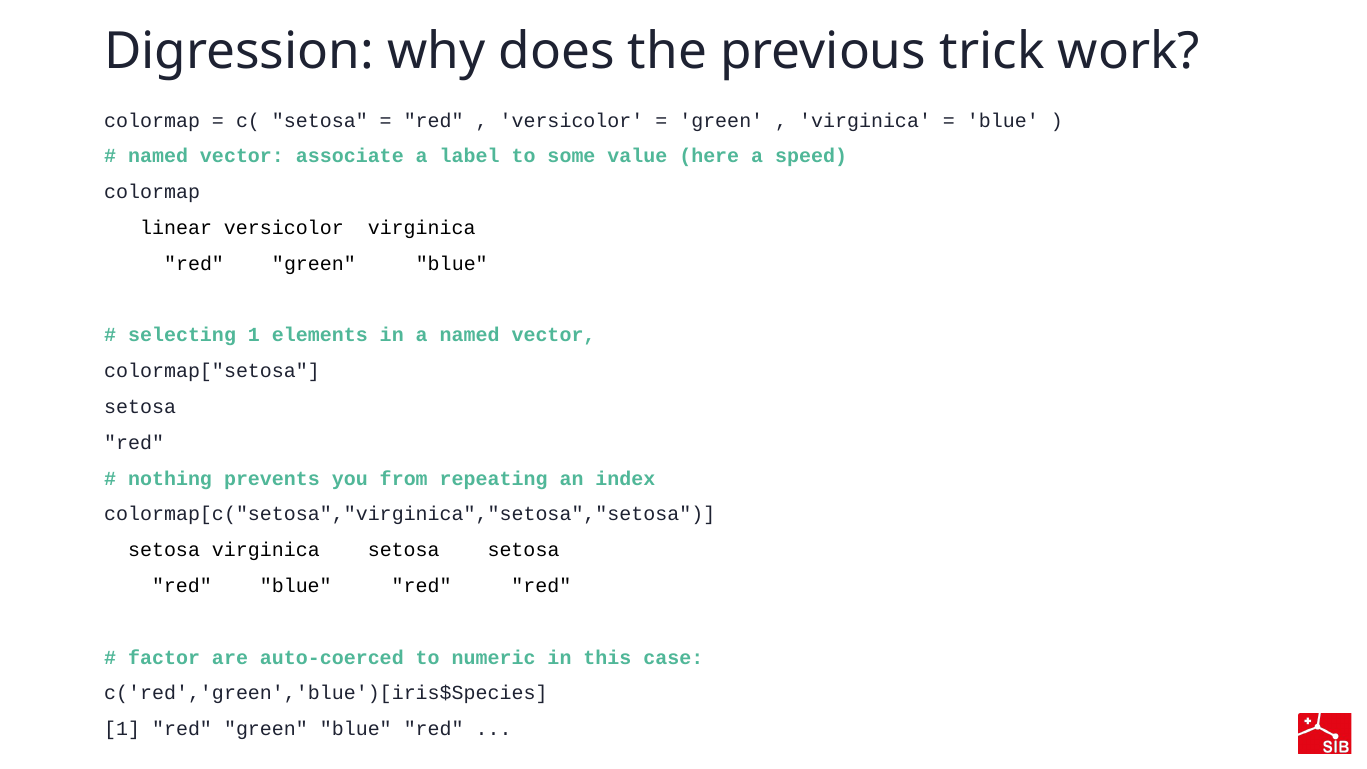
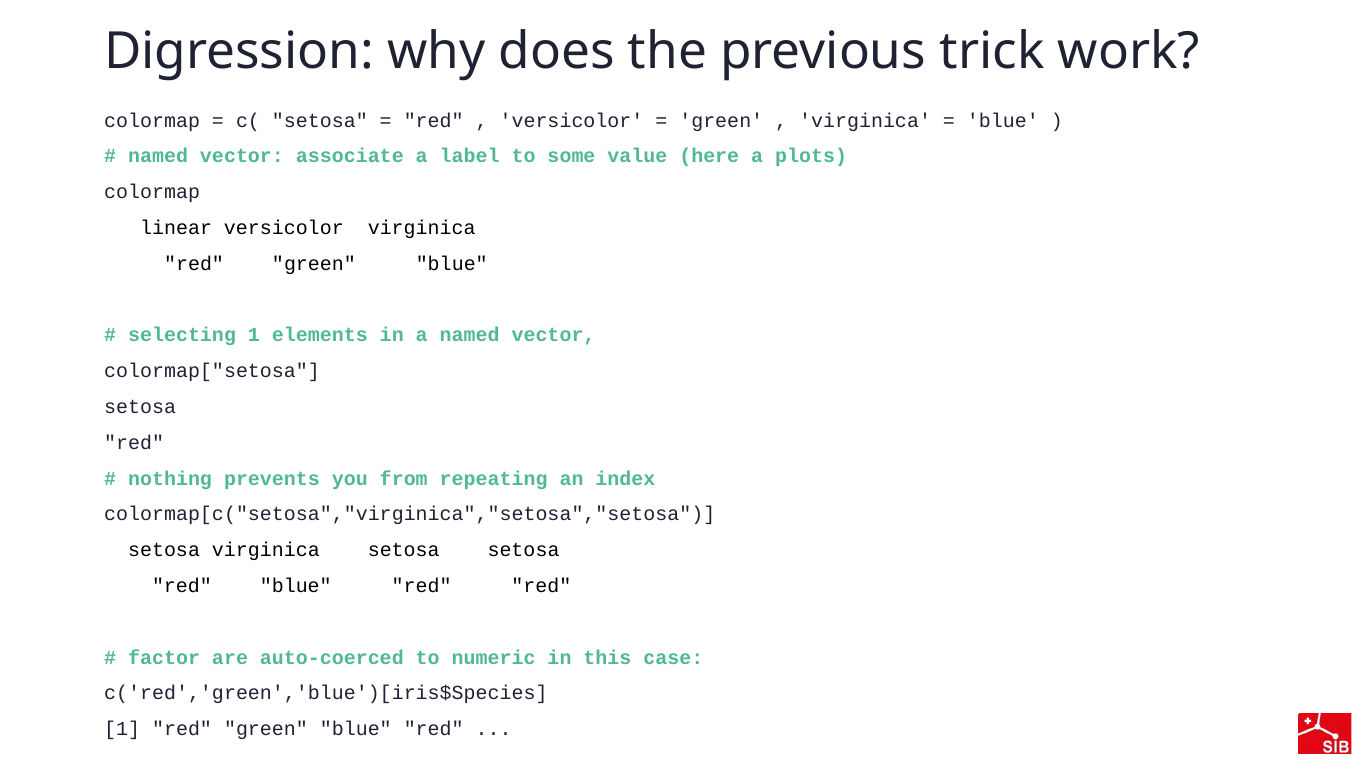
speed: speed -> plots
